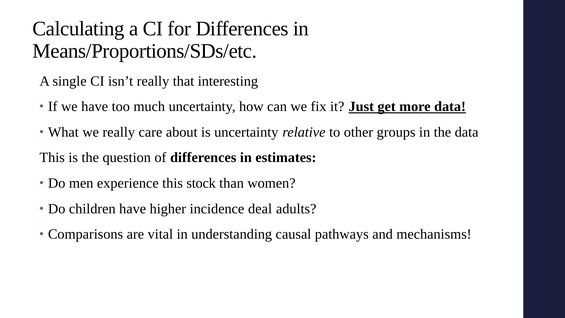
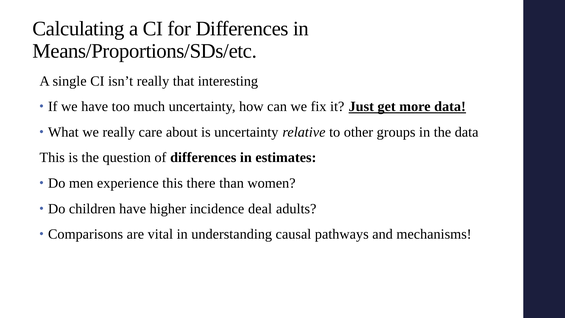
stock: stock -> there
